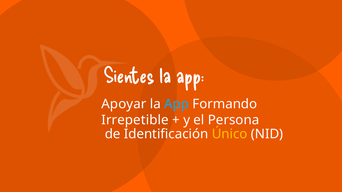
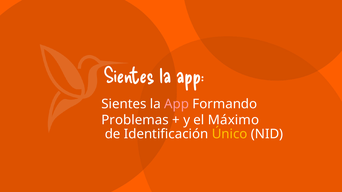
Apoyar at (124, 104): Apoyar -> Sientes
App at (177, 104) colour: light blue -> pink
Irrepetible: Irrepetible -> Problemas
Persona: Persona -> Máximo
